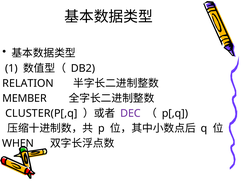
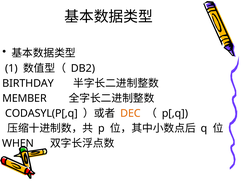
RELATION: RELATION -> BIRTHDAY
CLUSTER(P[,q: CLUSTER(P[,q -> CODASYL(P[,q
DEC colour: purple -> orange
